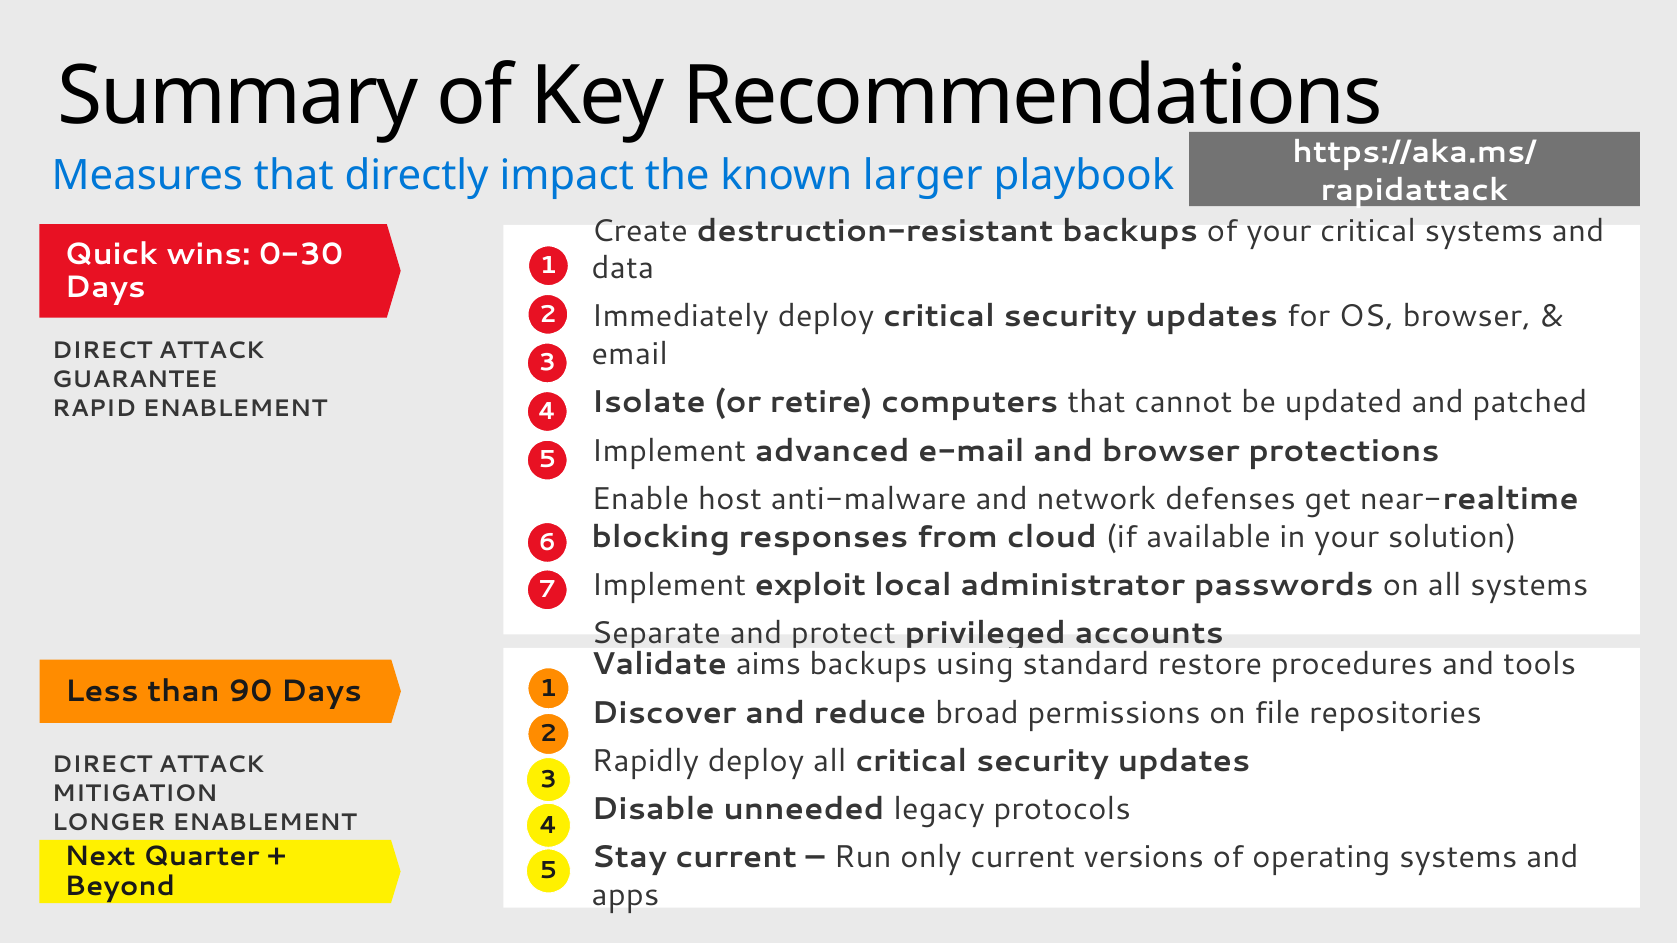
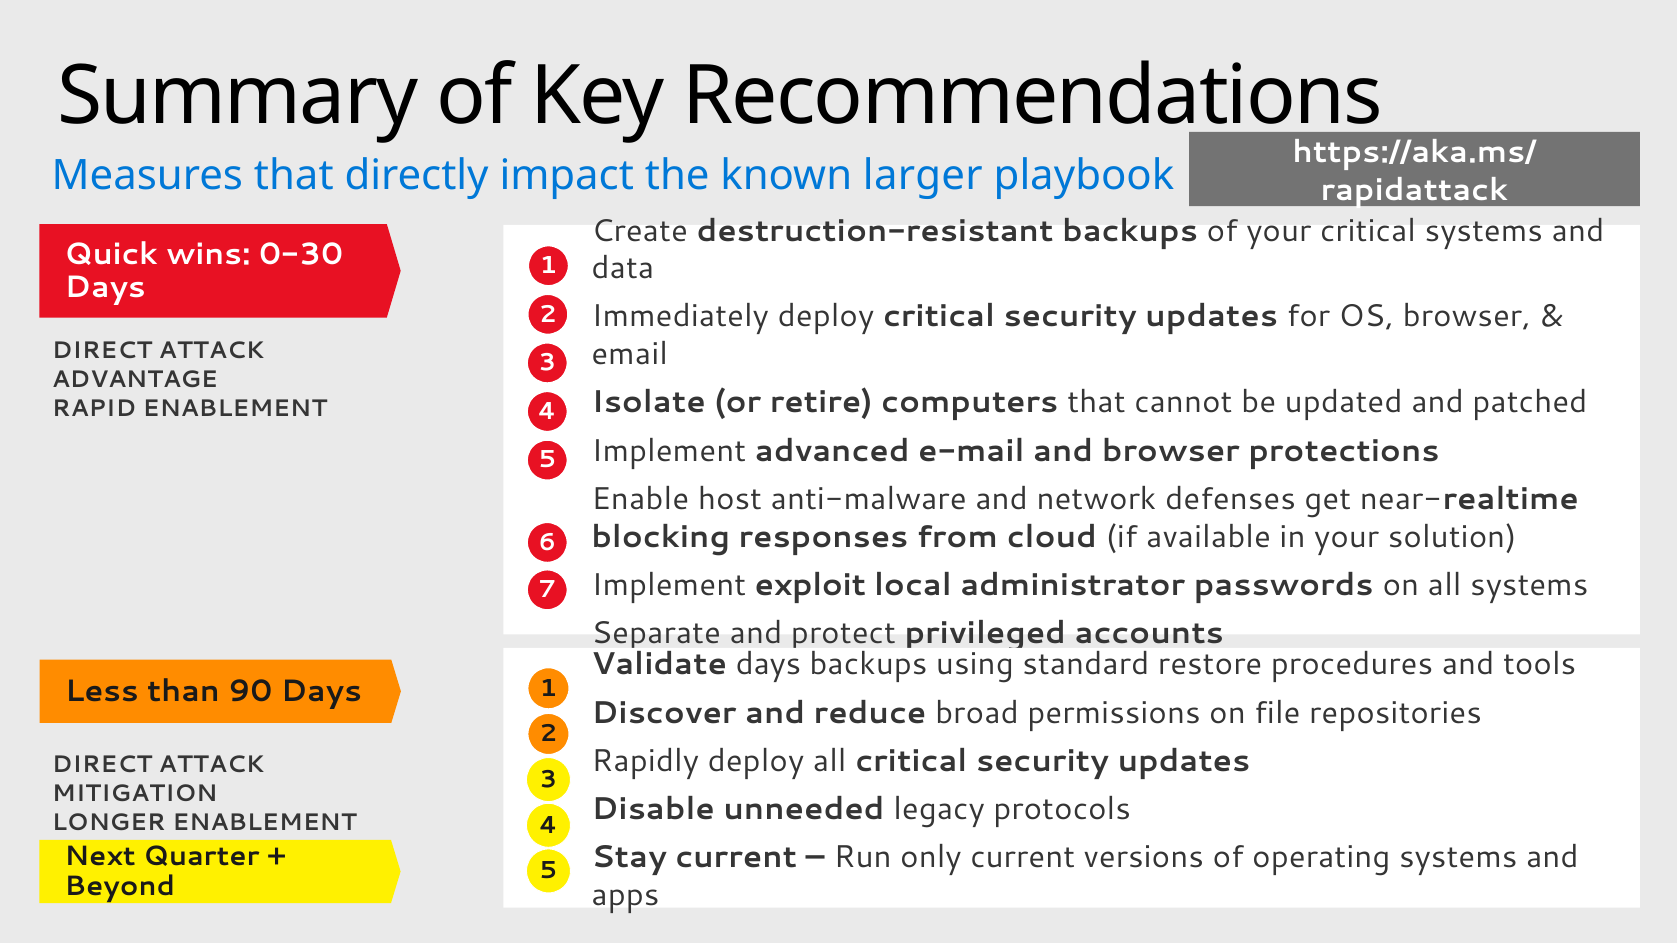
GUARANTEE: GUARANTEE -> ADVANTAGE
Validate aims: aims -> days
